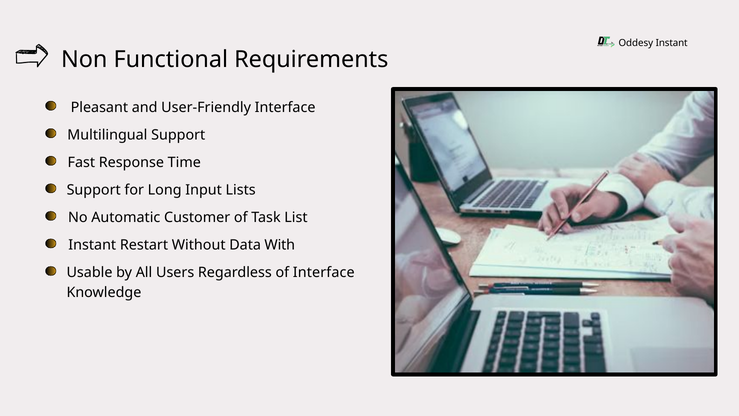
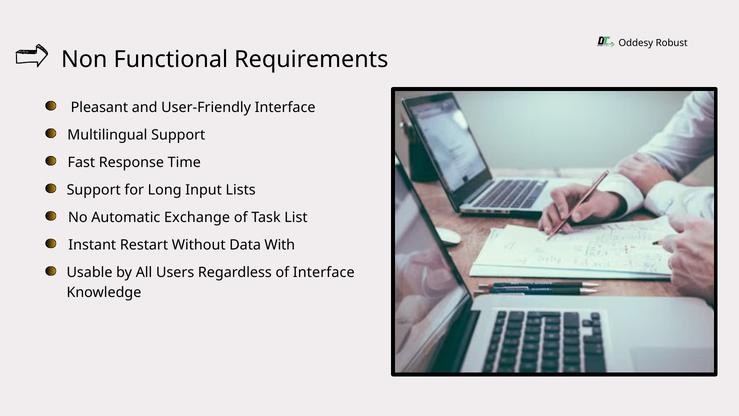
Oddesy Instant: Instant -> Robust
Customer: Customer -> Exchange
